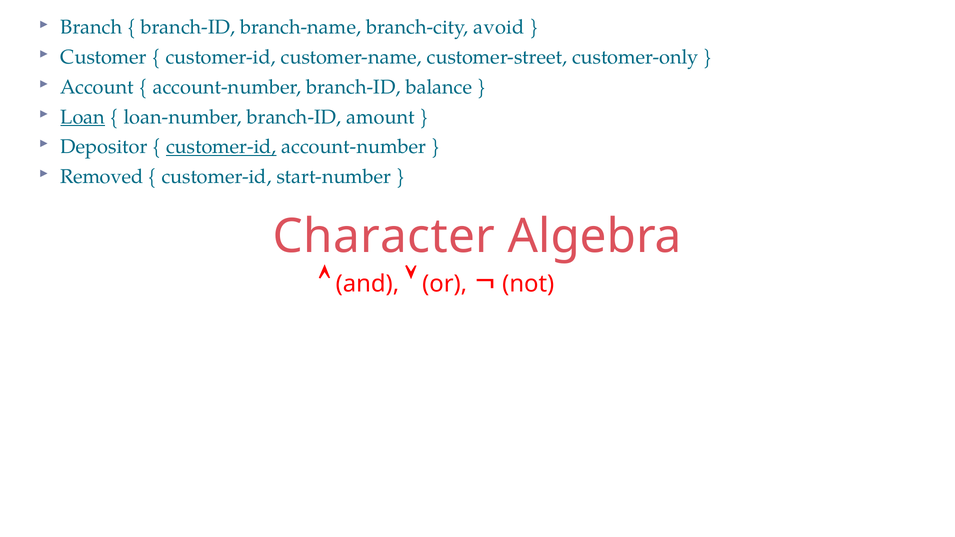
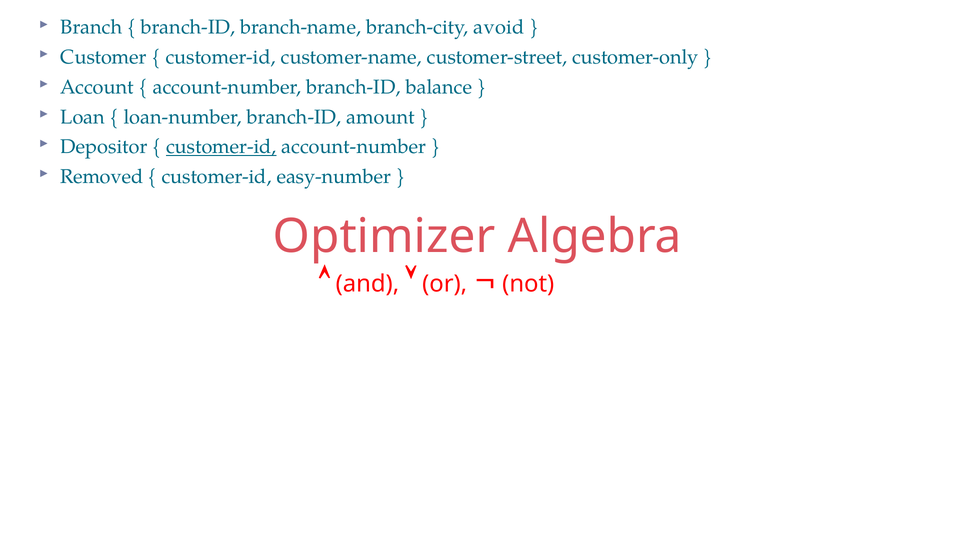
Loan underline: present -> none
start-number: start-number -> easy-number
Character: Character -> Optimizer
